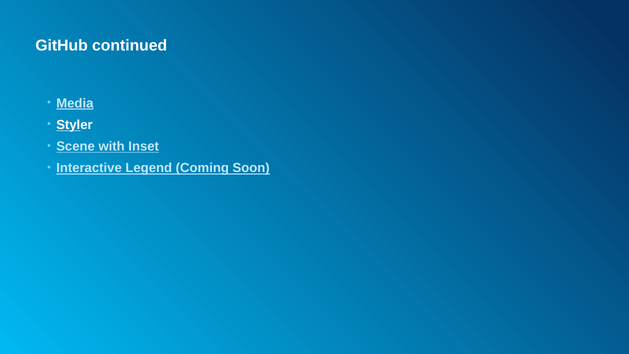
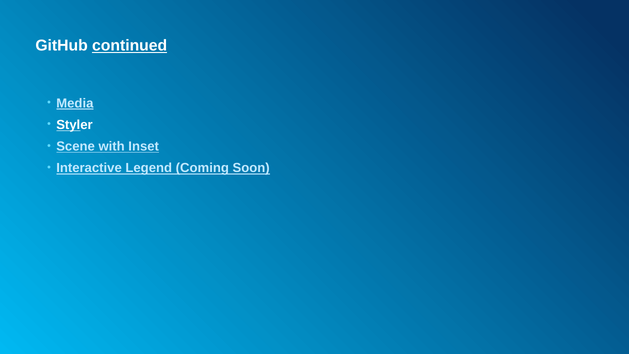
continued underline: none -> present
